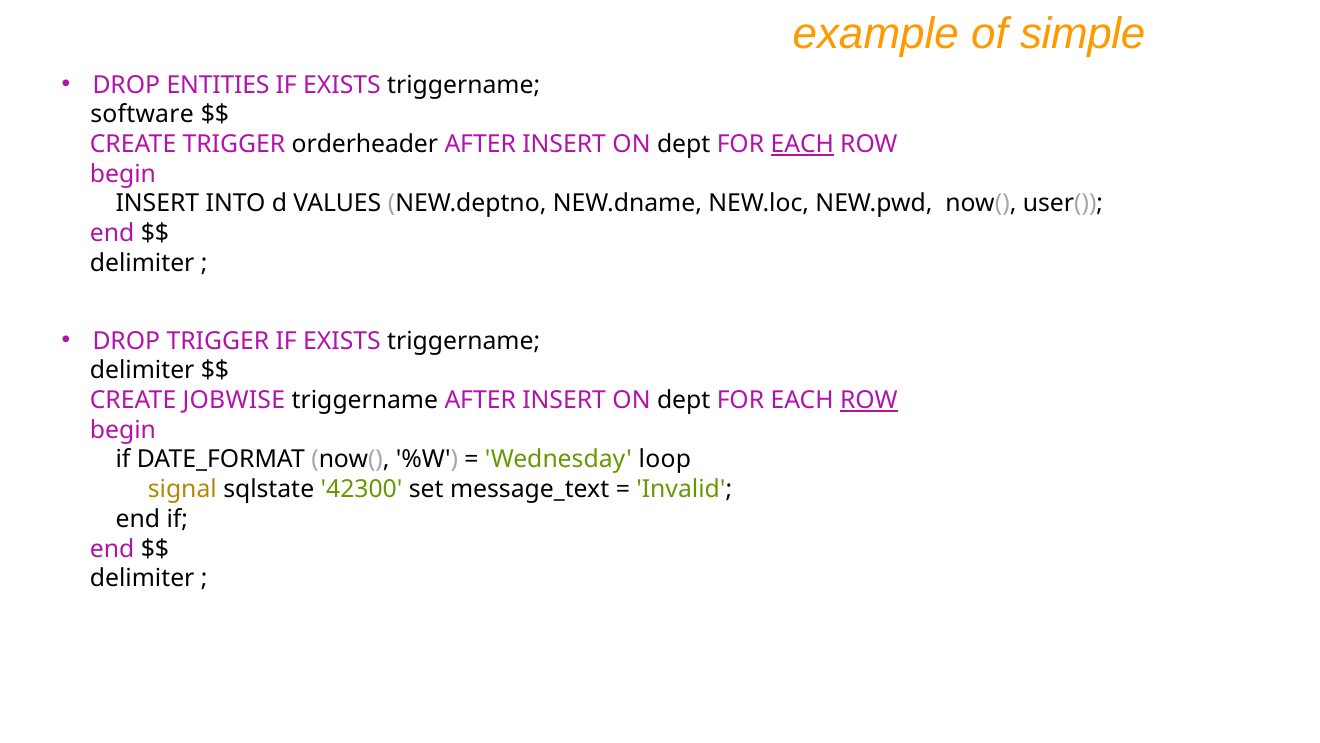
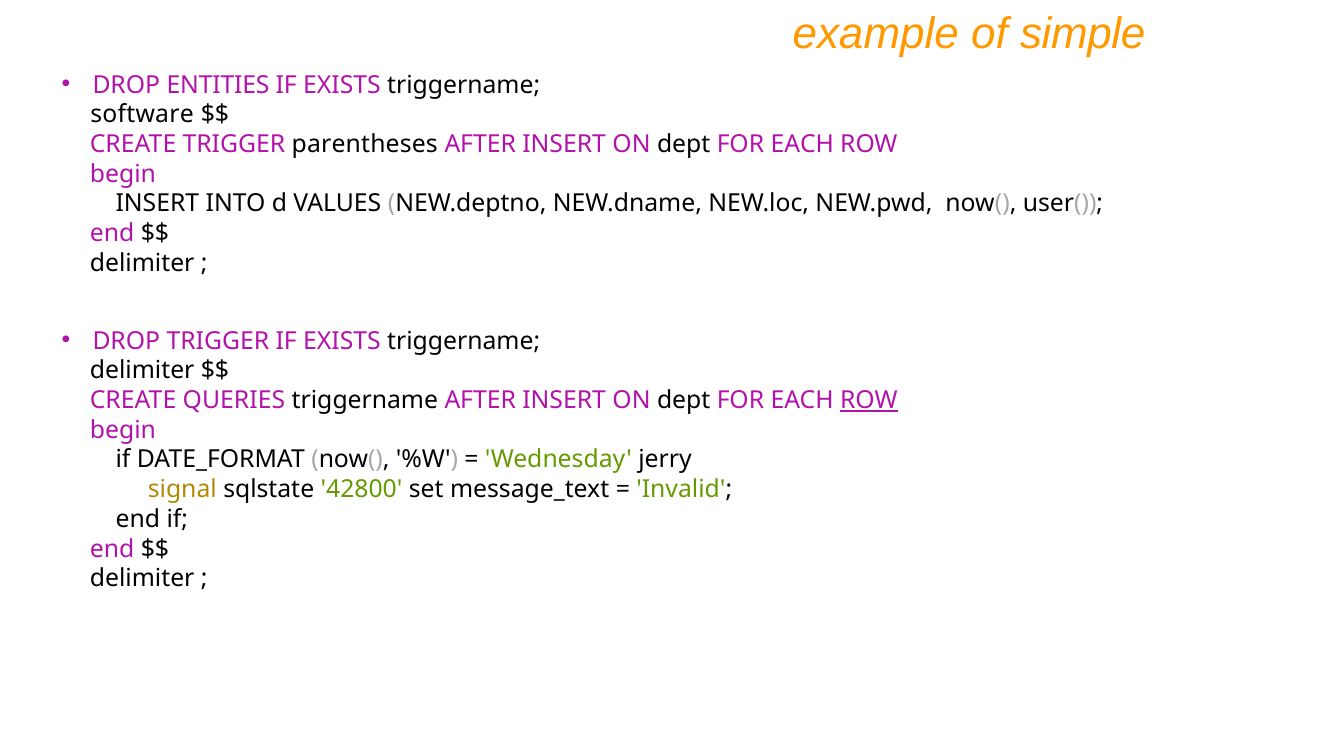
orderheader: orderheader -> parentheses
EACH at (802, 144) underline: present -> none
JOBWISE: JOBWISE -> QUERIES
loop: loop -> jerry
42300: 42300 -> 42800
